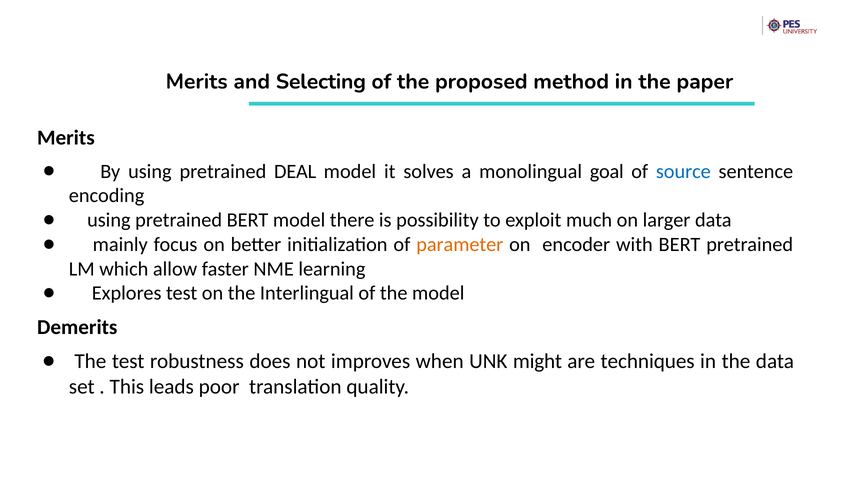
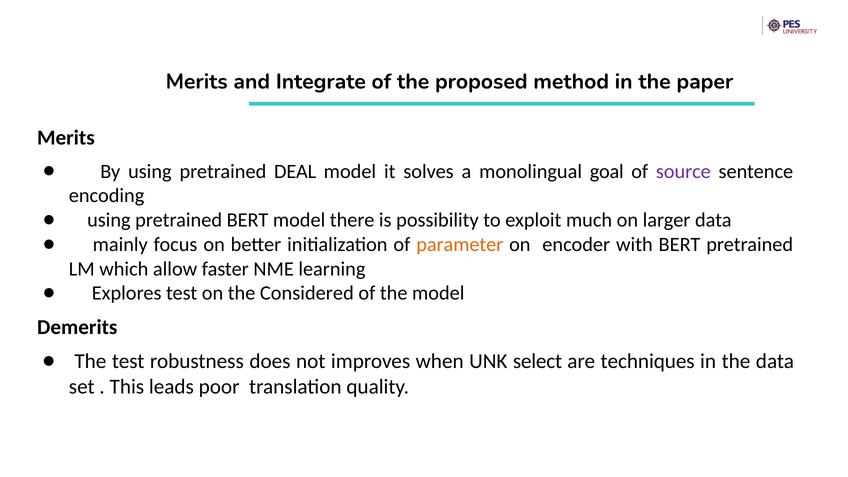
Selecting: Selecting -> Integrate
source colour: blue -> purple
Interlingual: Interlingual -> Considered
might: might -> select
